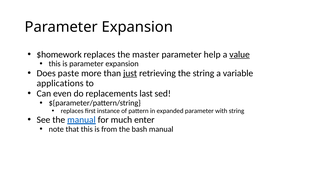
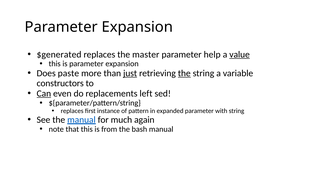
$homework: $homework -> $generated
the at (184, 73) underline: none -> present
applications: applications -> constructors
Can underline: none -> present
last: last -> left
enter: enter -> again
